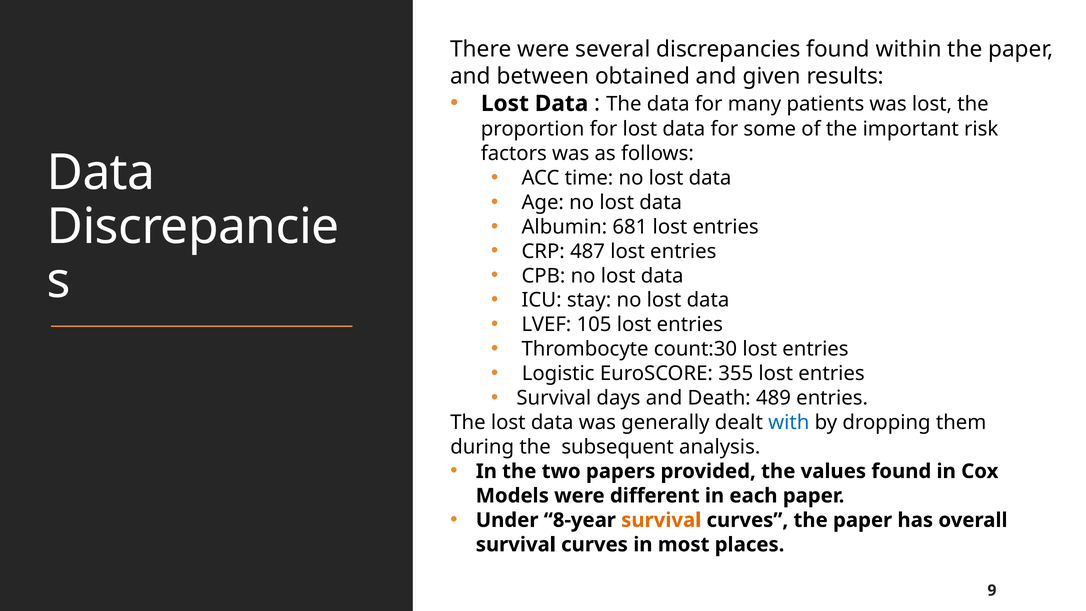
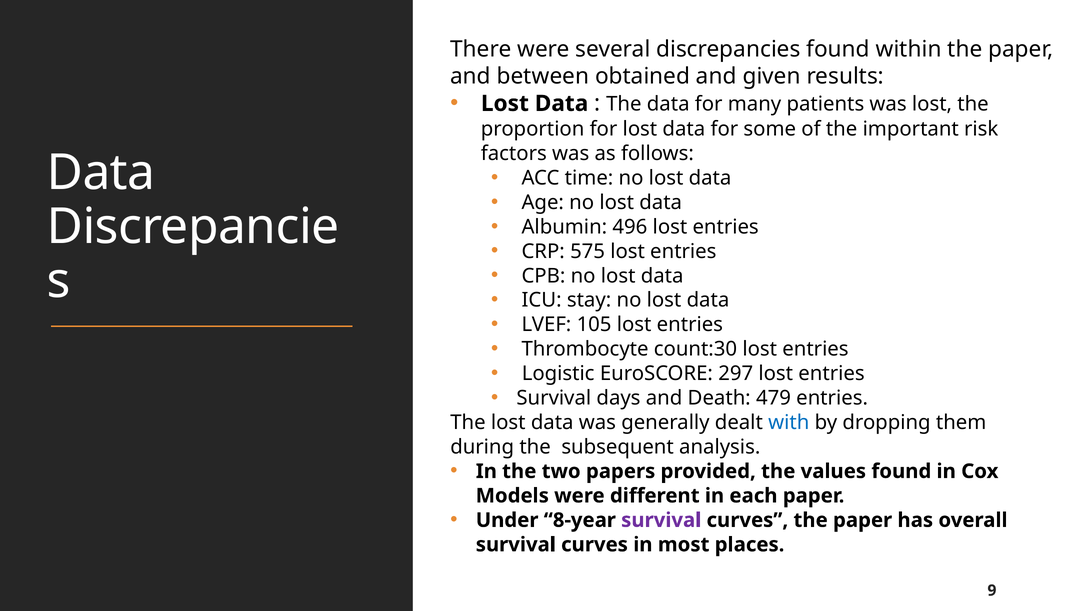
681: 681 -> 496
487: 487 -> 575
355: 355 -> 297
489: 489 -> 479
survival at (661, 520) colour: orange -> purple
